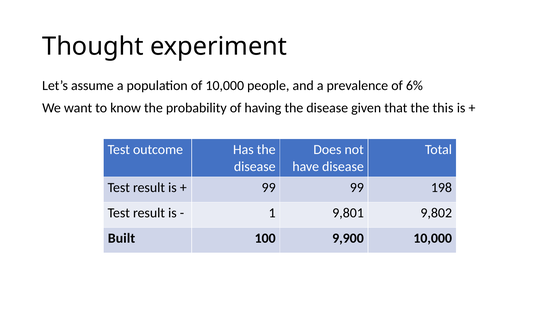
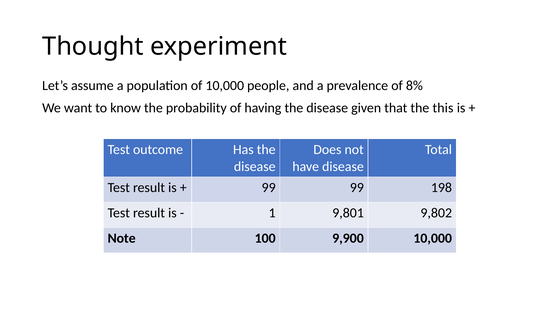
6%: 6% -> 8%
Built: Built -> Note
